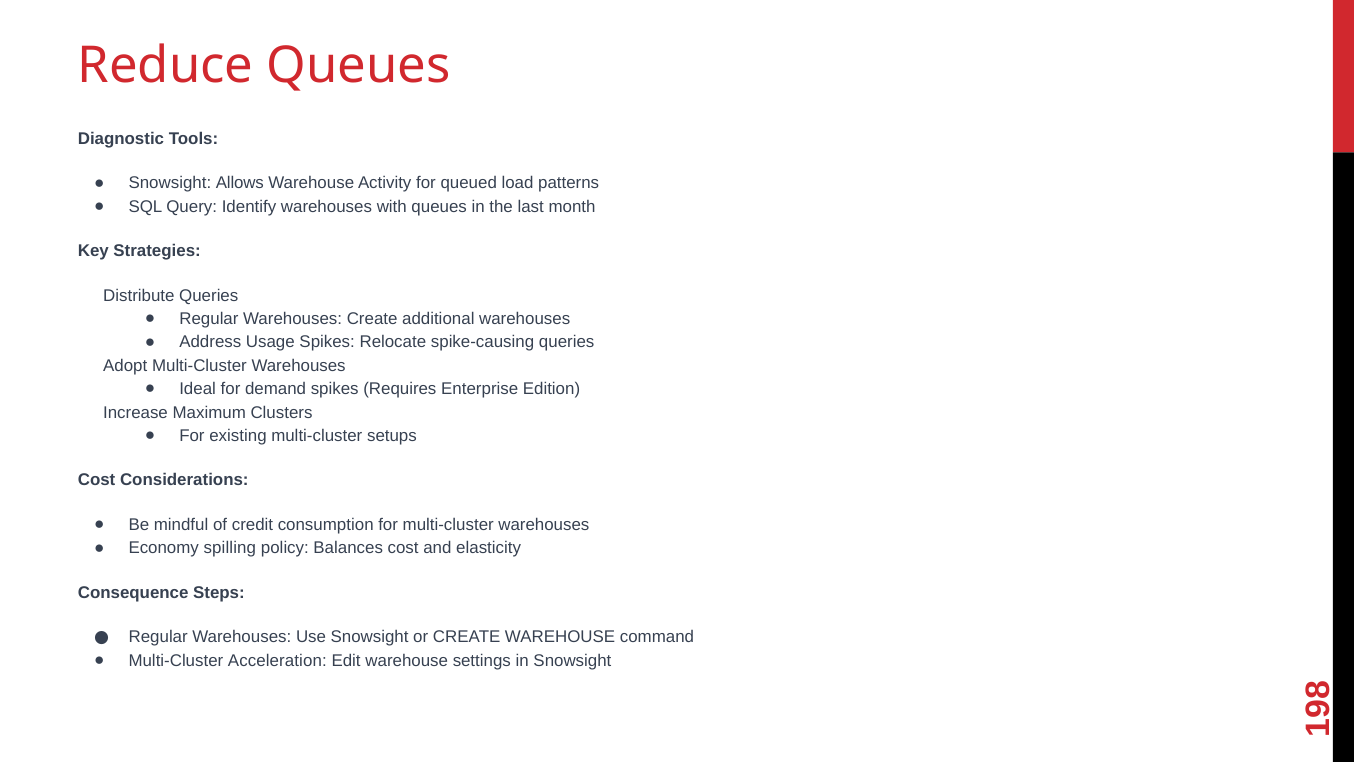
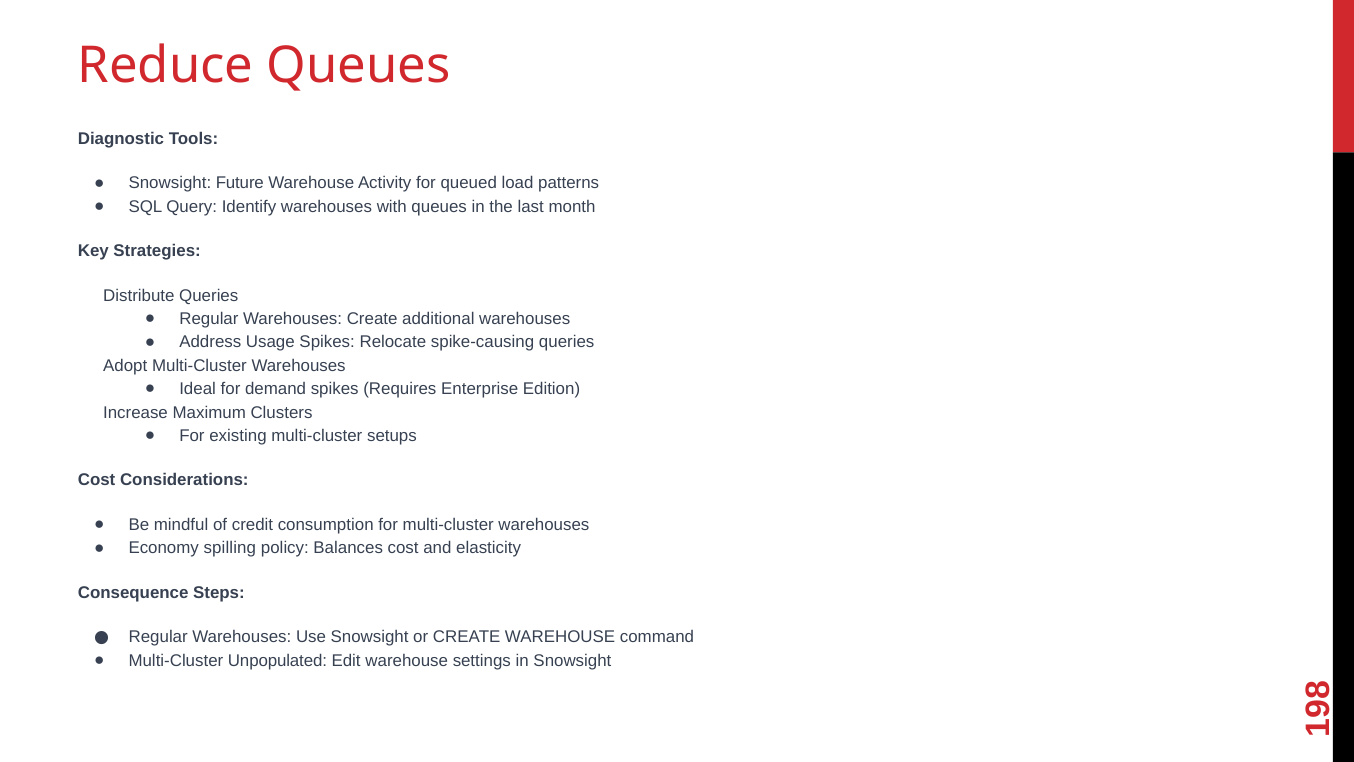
Allows: Allows -> Future
Acceleration: Acceleration -> Unpopulated
